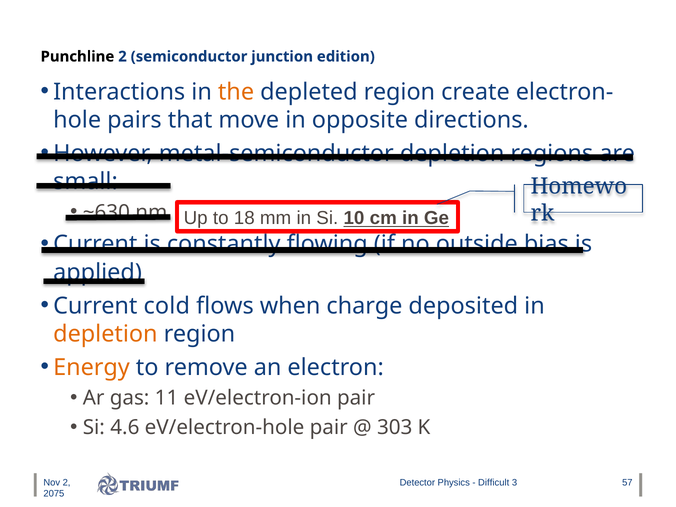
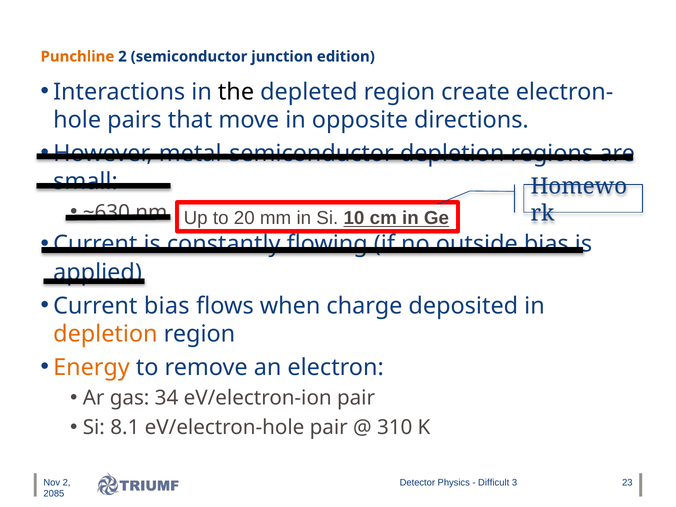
Punchline colour: black -> orange
the colour: orange -> black
18: 18 -> 20
Current cold: cold -> bias
11: 11 -> 34
4.6: 4.6 -> 8.1
303: 303 -> 310
57: 57 -> 23
2075: 2075 -> 2085
